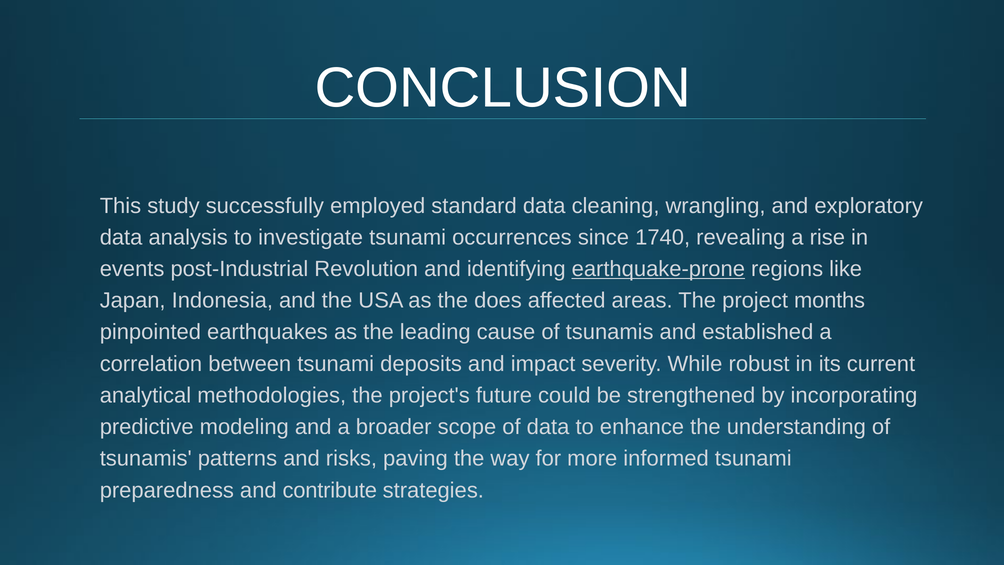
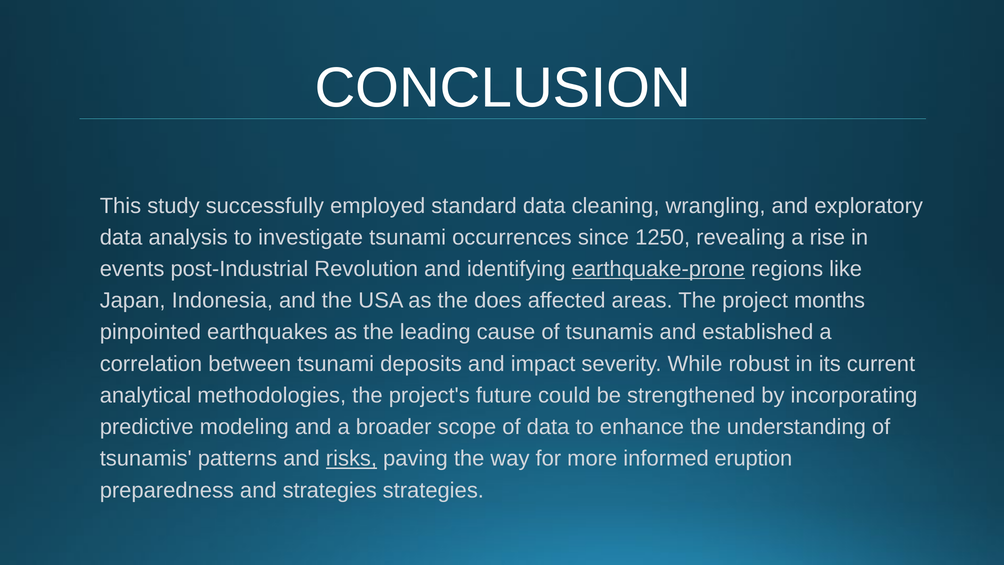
1740: 1740 -> 1250
risks underline: none -> present
informed tsunami: tsunami -> eruption
and contribute: contribute -> strategies
